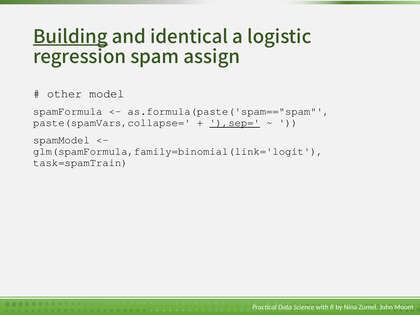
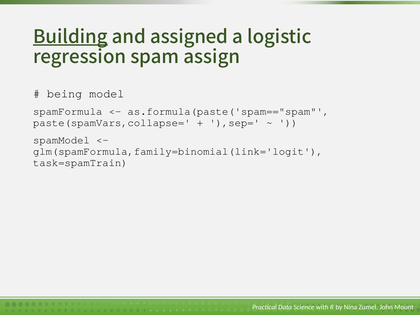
identical: identical -> assigned
other: other -> being
),sep= underline: present -> none
